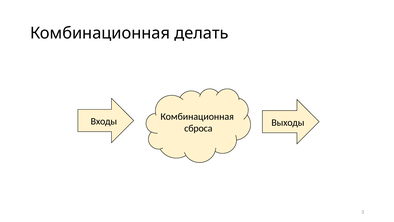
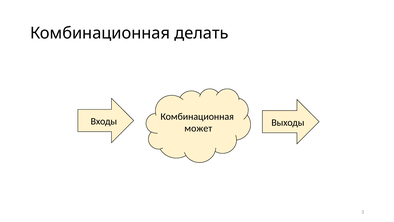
сброса: сброса -> может
